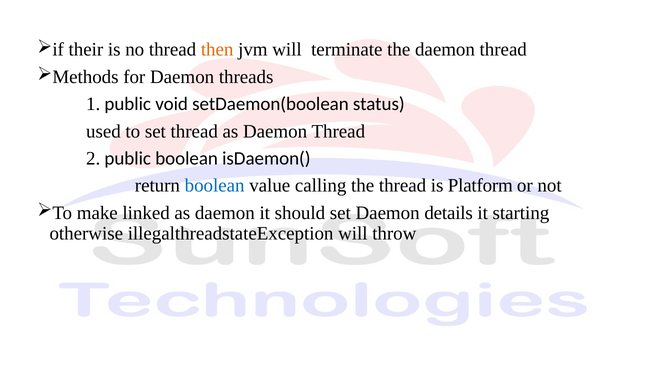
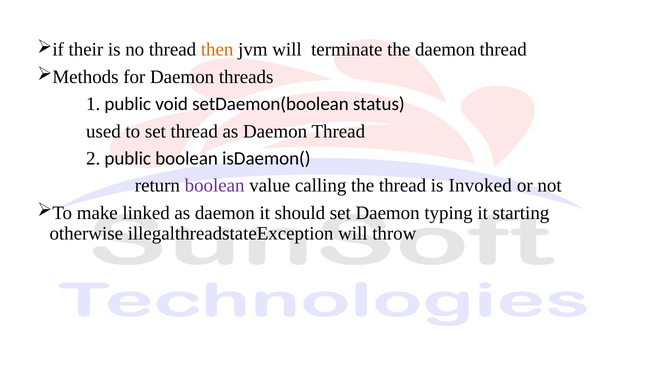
boolean at (215, 186) colour: blue -> purple
Platform: Platform -> Invoked
details: details -> typing
